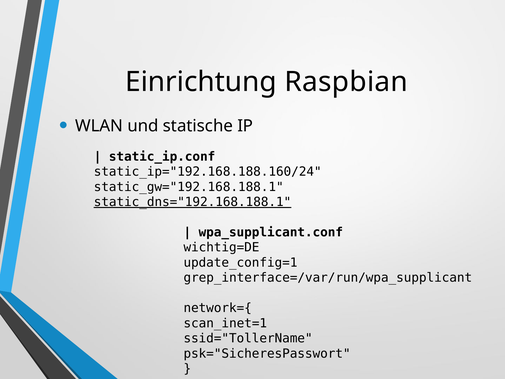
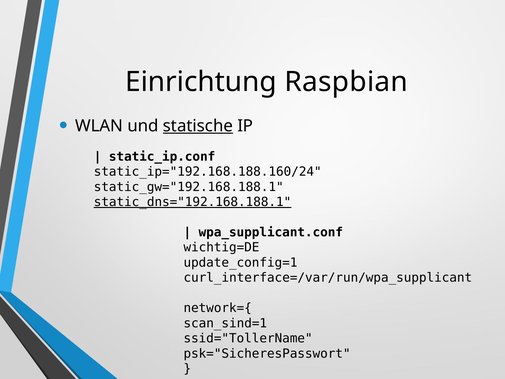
statische underline: none -> present
grep_interface=/var/run/wpa_supplicant: grep_interface=/var/run/wpa_supplicant -> curl_interface=/var/run/wpa_supplicant
scan_inet=1: scan_inet=1 -> scan_sind=1
